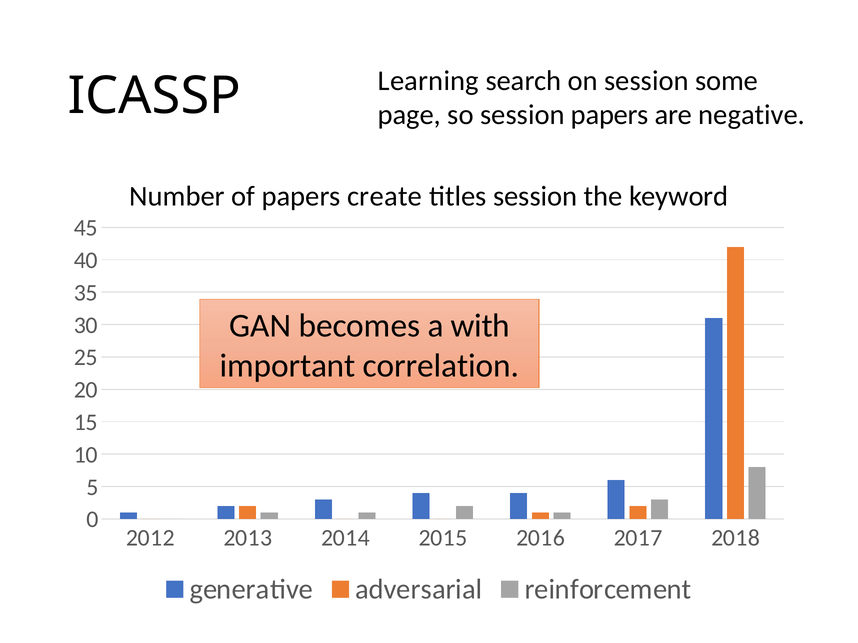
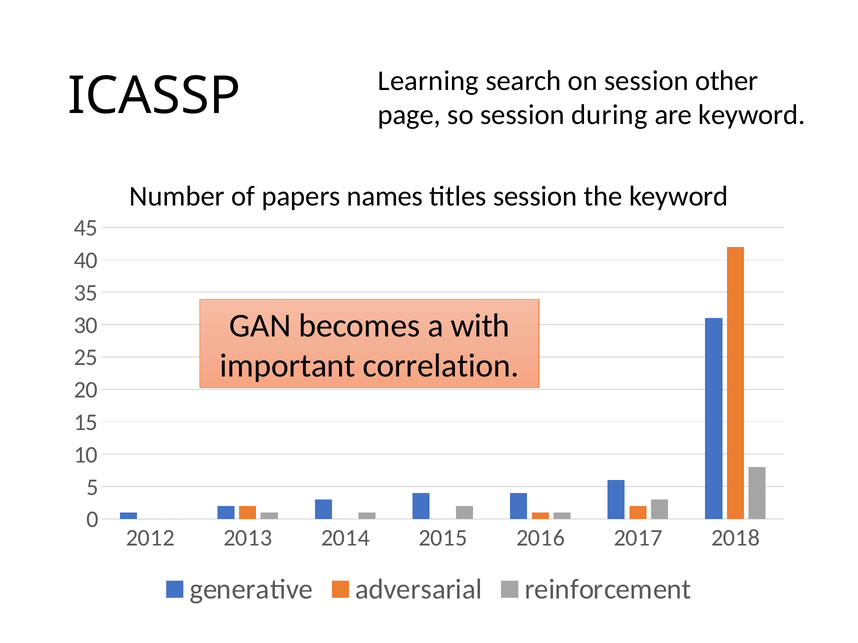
some: some -> other
session papers: papers -> during
are negative: negative -> keyword
create: create -> names
